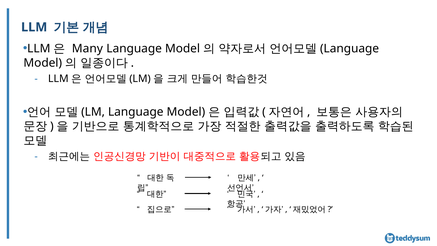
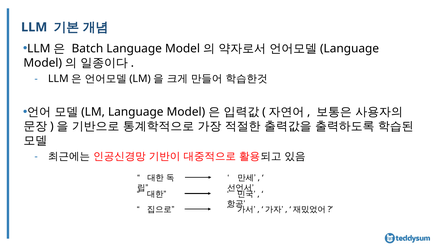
Many: Many -> Batch
